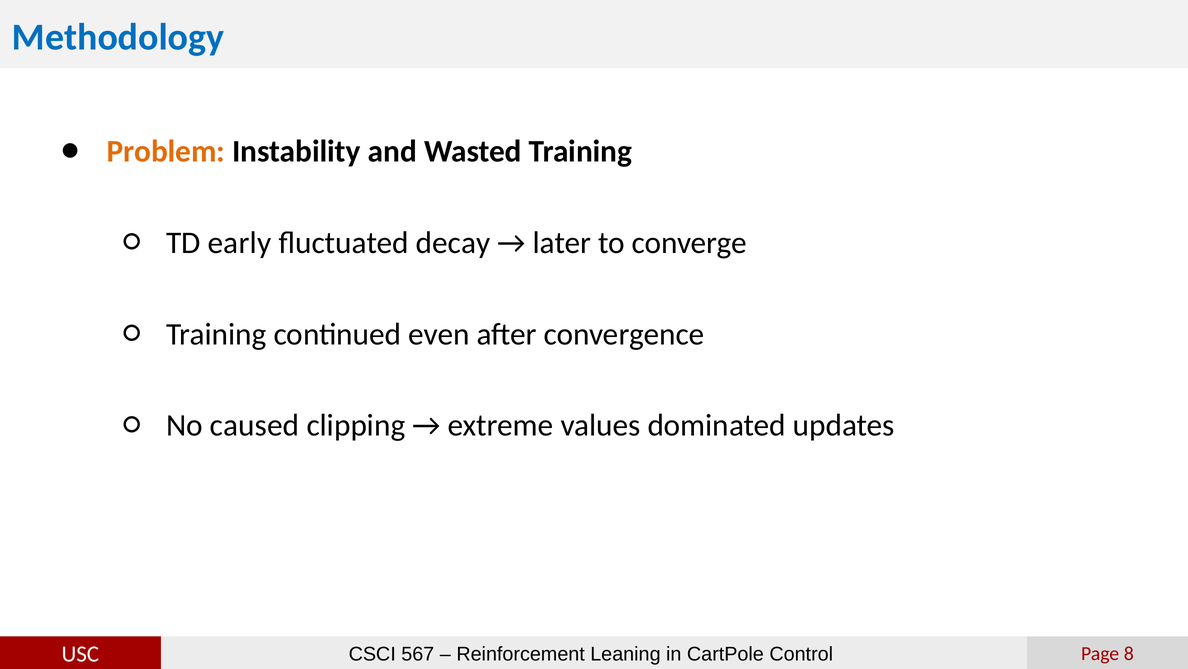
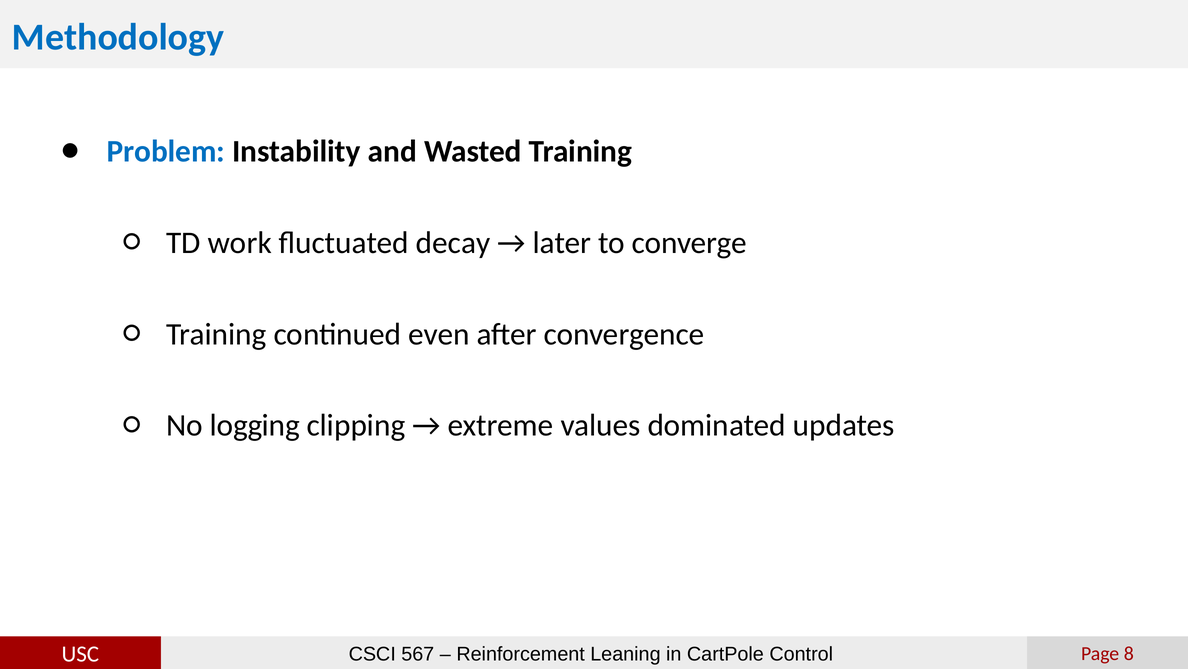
Problem colour: orange -> blue
early: early -> work
caused: caused -> logging
